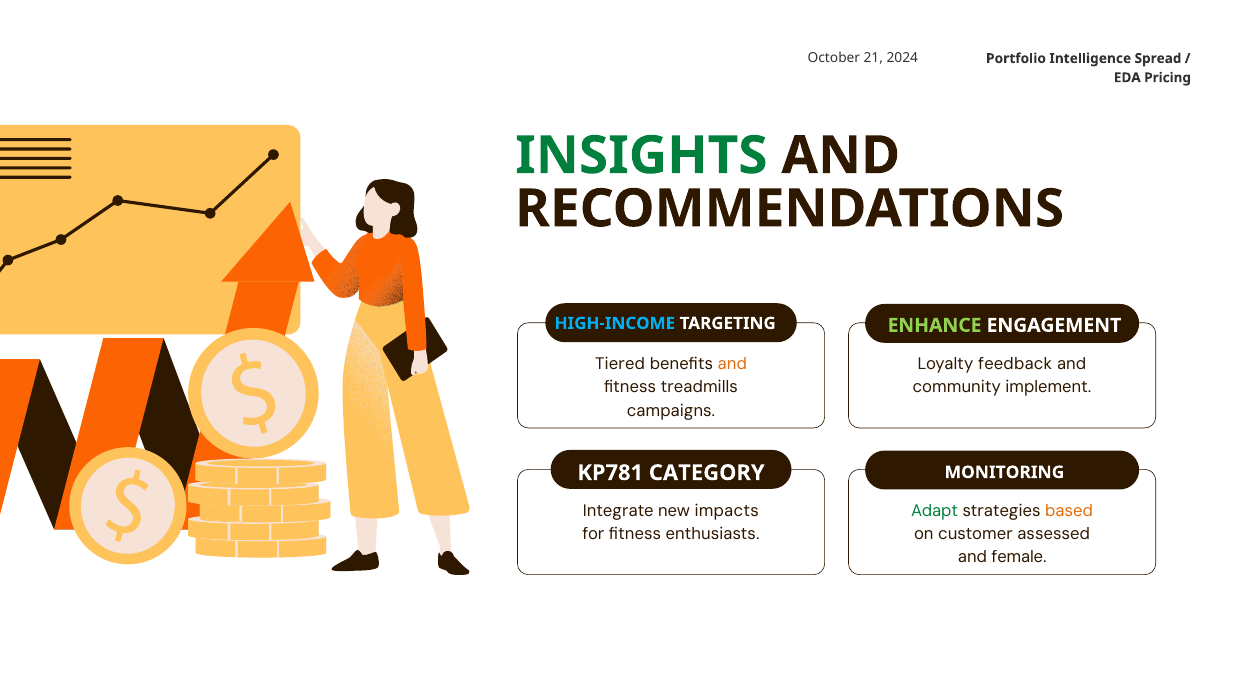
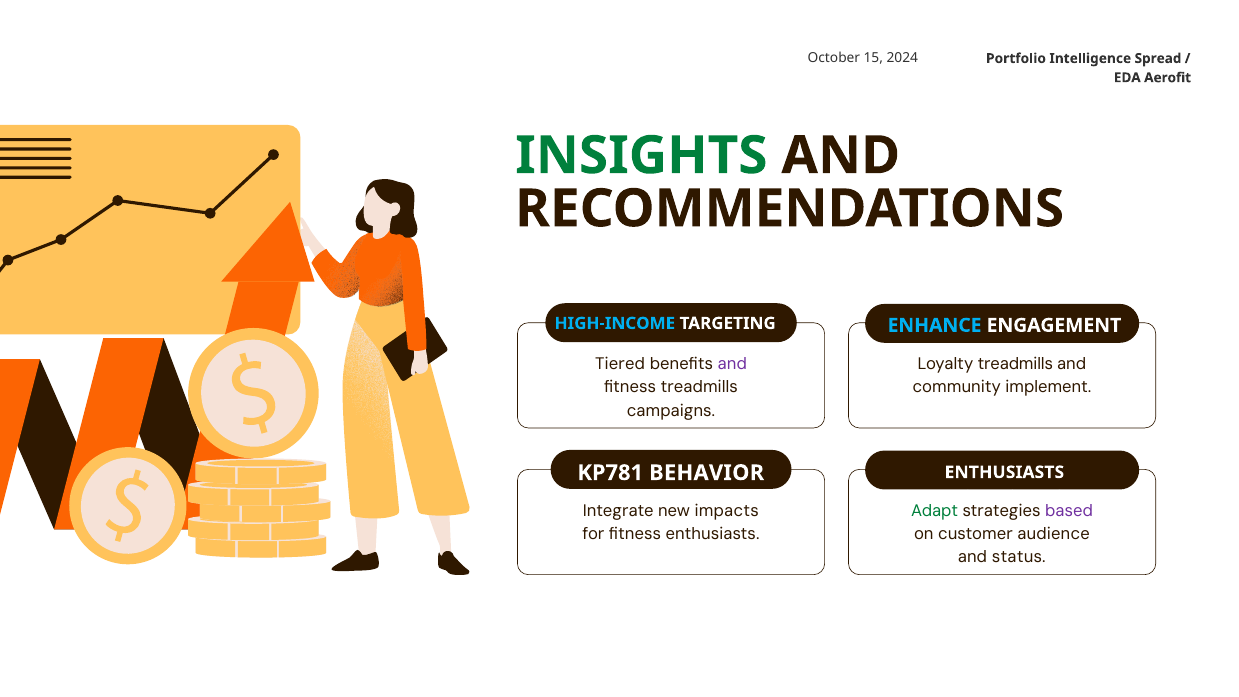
21: 21 -> 15
Pricing: Pricing -> Aerofit
ENHANCE colour: light green -> light blue
and at (732, 364) colour: orange -> purple
Loyalty feedback: feedback -> treadmills
CATEGORY: CATEGORY -> BEHAVIOR
MONITORING at (1004, 472): MONITORING -> ENTHUSIASTS
based colour: orange -> purple
assessed: assessed -> audience
female: female -> status
